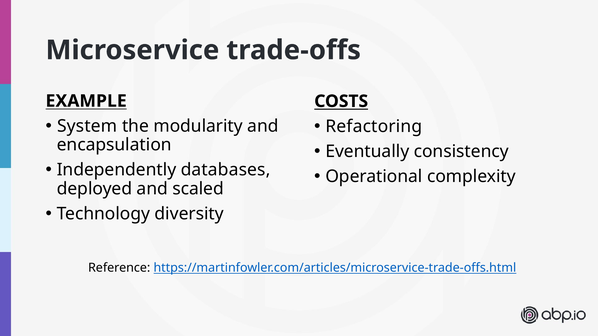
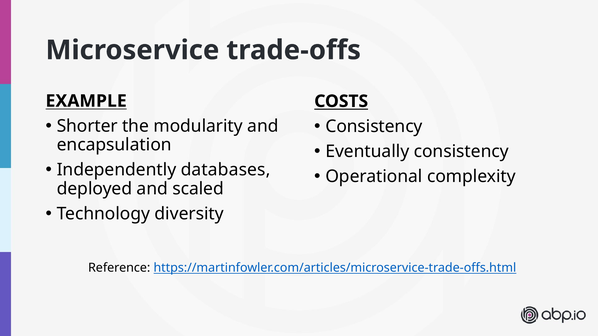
System: System -> Shorter
Refactoring at (374, 126): Refactoring -> Consistency
